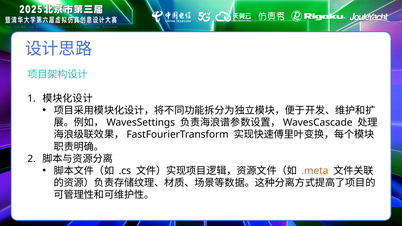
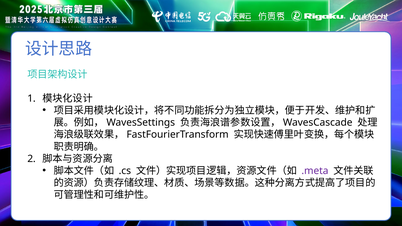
.meta colour: orange -> purple
